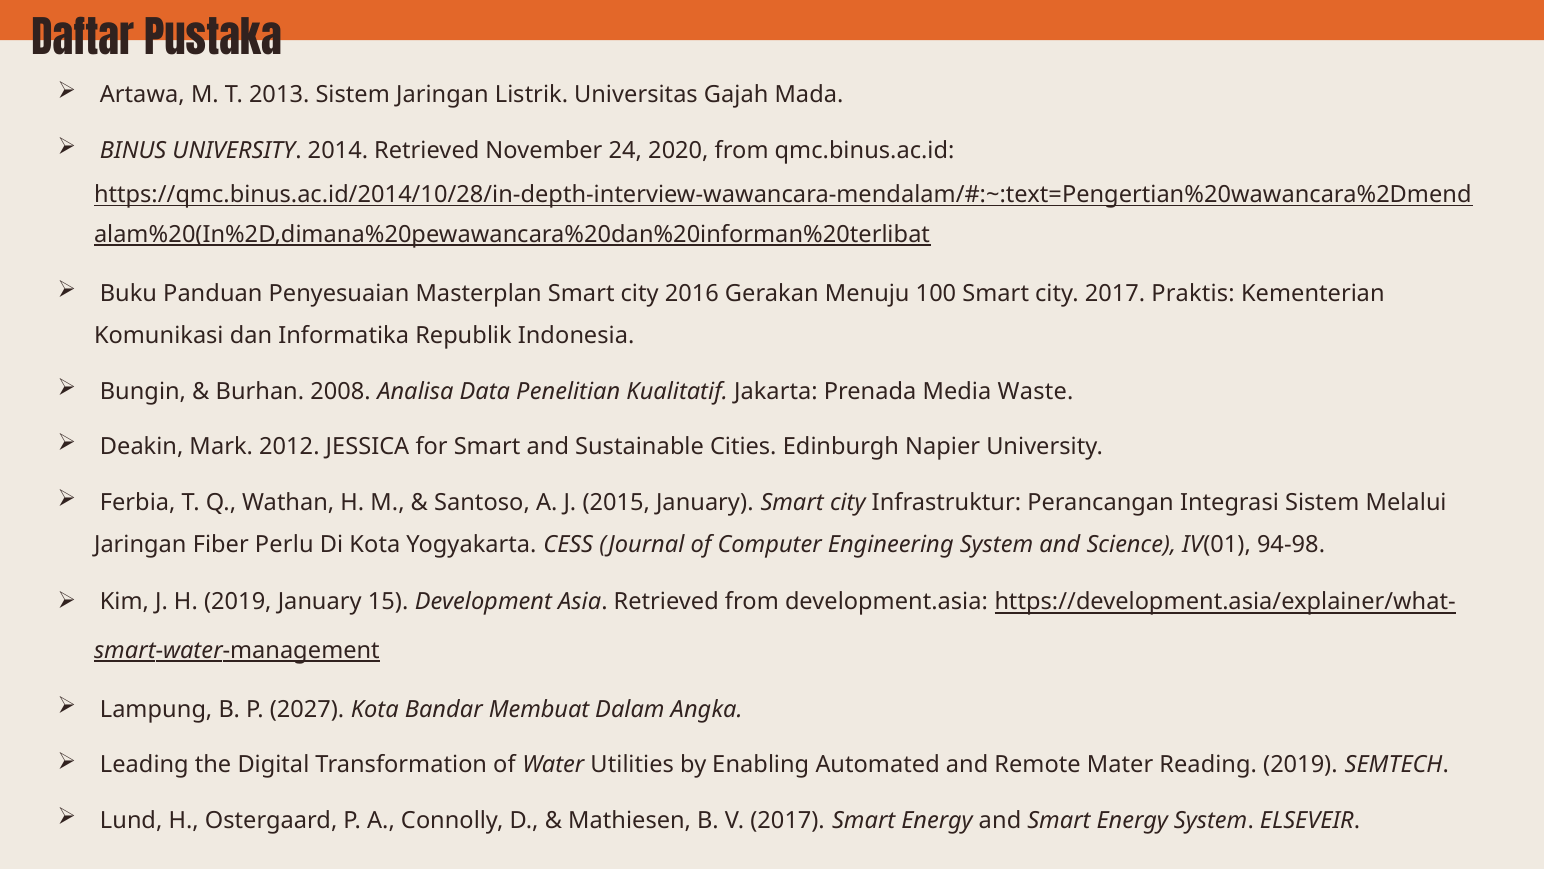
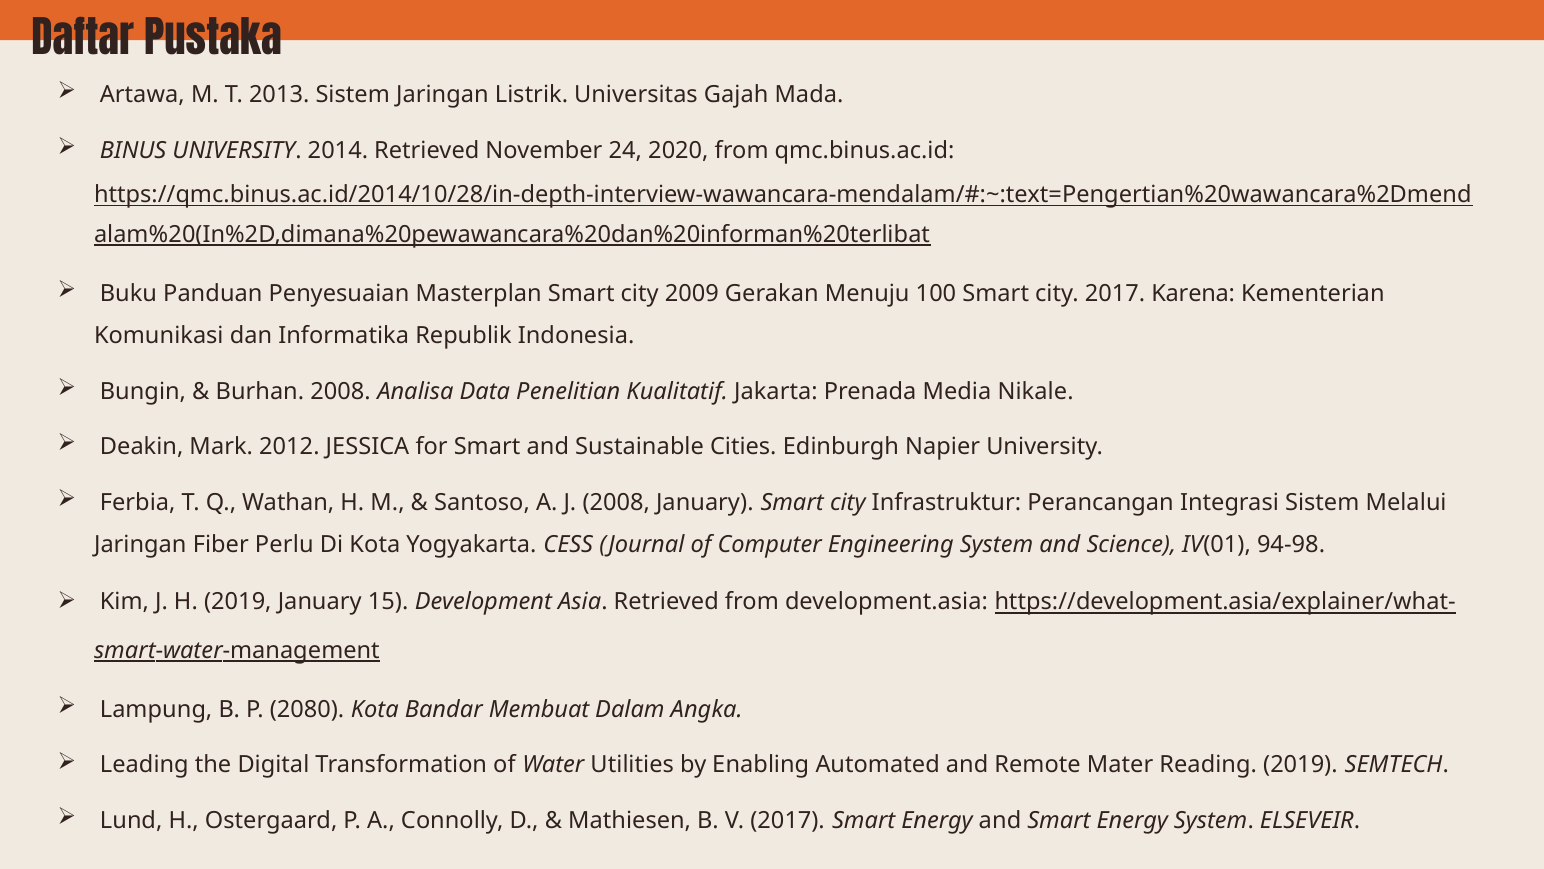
2016: 2016 -> 2009
Praktis: Praktis -> Karena
Waste: Waste -> Nikale
J 2015: 2015 -> 2008
2027: 2027 -> 2080
